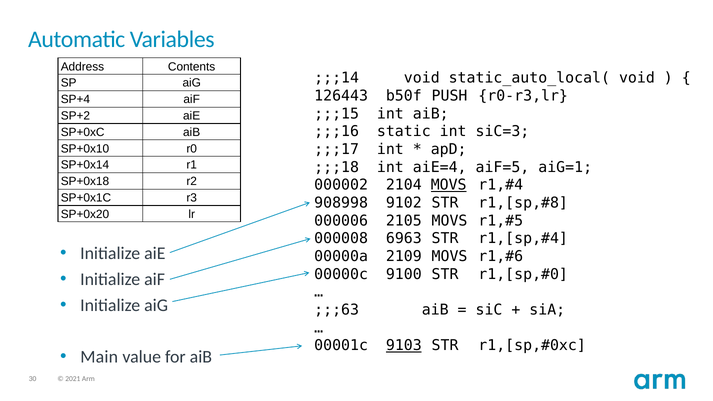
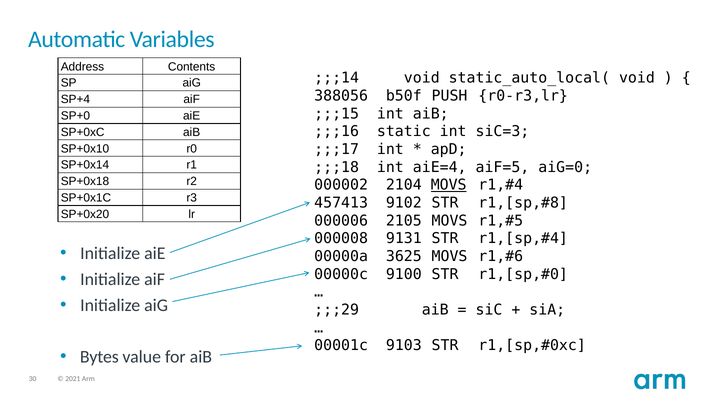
126443: 126443 -> 388056
SP+2: SP+2 -> SP+0
aiG=1: aiG=1 -> aiG=0
908998: 908998 -> 457413
6963: 6963 -> 9131
2109: 2109 -> 3625
;;;63: ;;;63 -> ;;;29
9103 underline: present -> none
Main: Main -> Bytes
